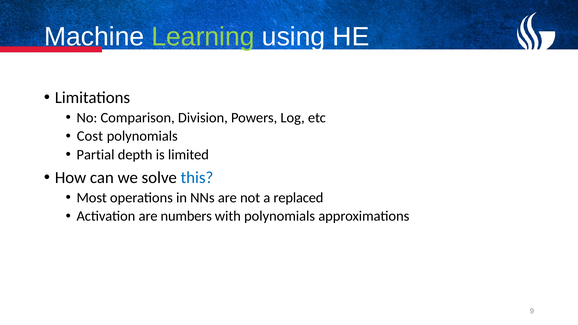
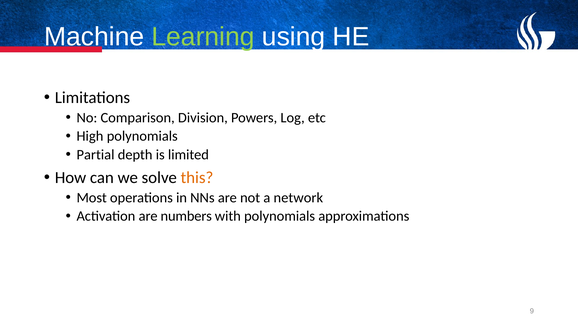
Cost: Cost -> High
this colour: blue -> orange
replaced: replaced -> network
